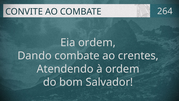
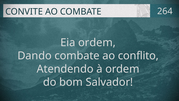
crentes: crentes -> conflito
